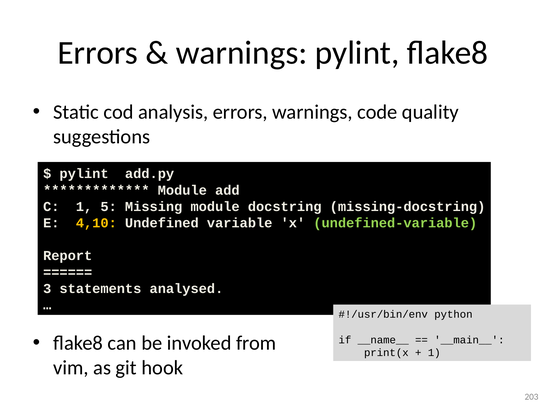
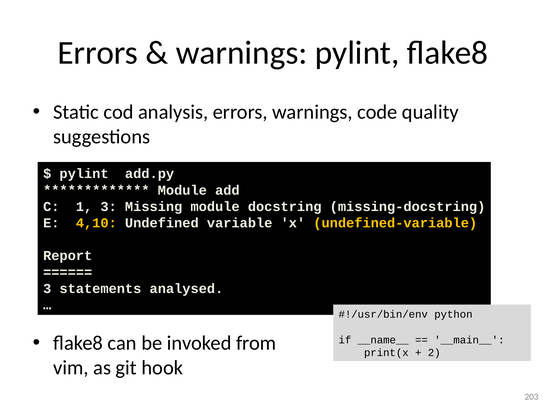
1 5: 5 -> 3
undefined-variable colour: light green -> yellow
1 at (434, 352): 1 -> 2
